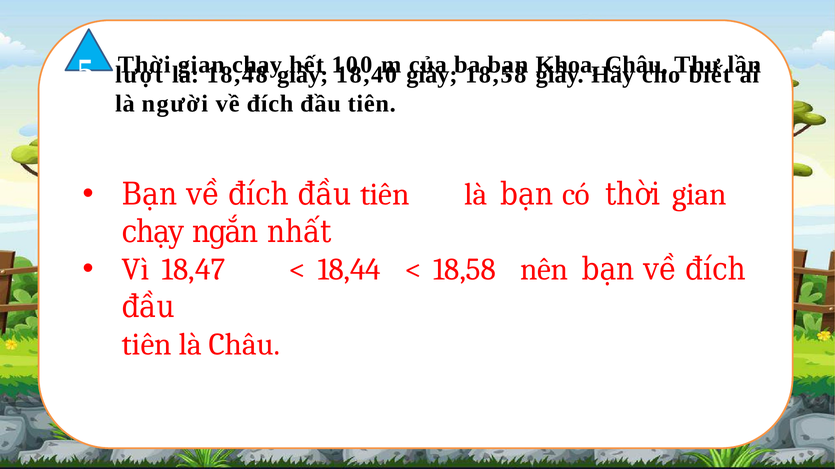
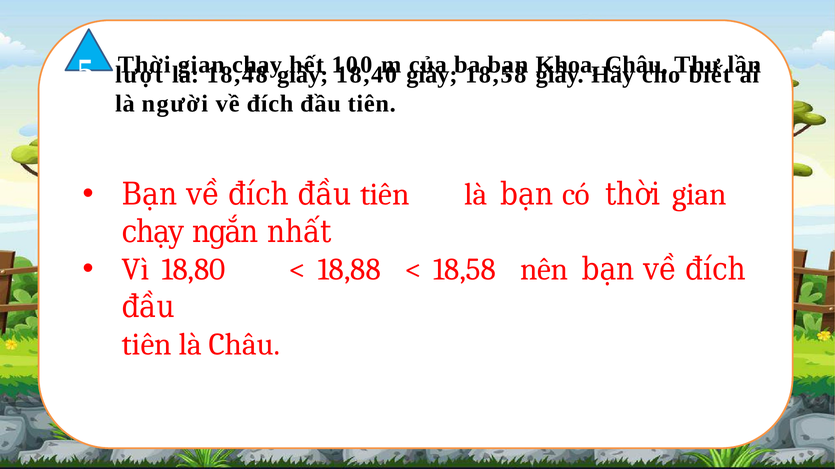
18,47: 18,47 -> 18,80
18,44: 18,44 -> 18,88
